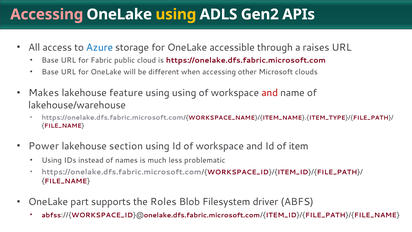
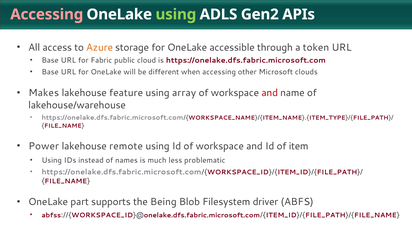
using at (176, 14) colour: yellow -> light green
Azure colour: blue -> orange
raises: raises -> token
using using: using -> array
section: section -> remote
Roles: Roles -> Being
